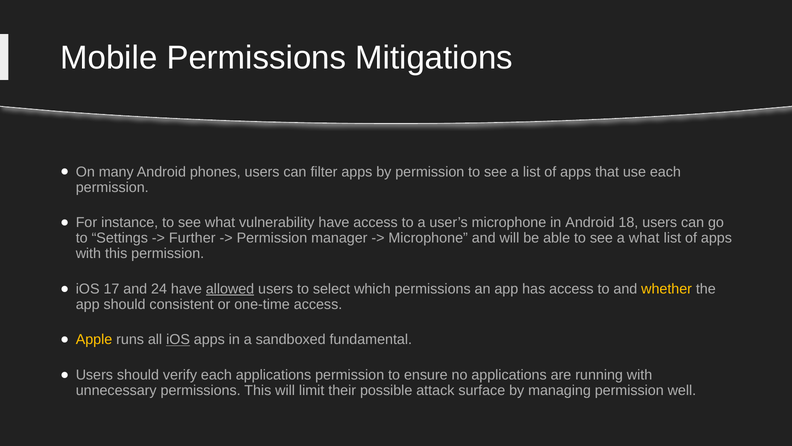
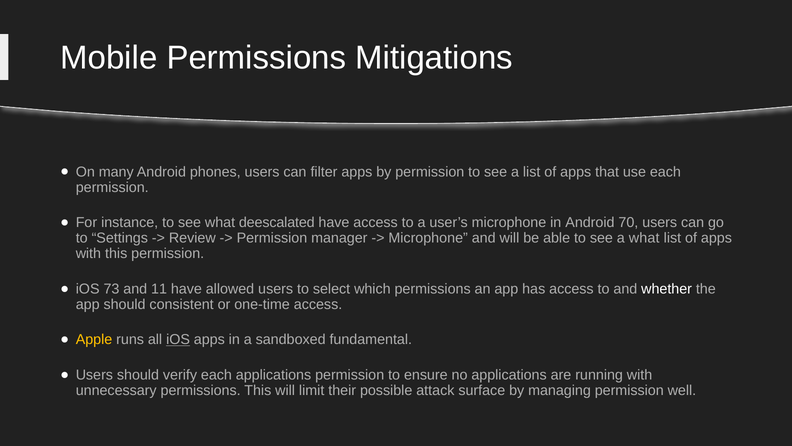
vulnerability: vulnerability -> deescalated
18: 18 -> 70
Further: Further -> Review
17: 17 -> 73
24: 24 -> 11
allowed underline: present -> none
whether colour: yellow -> white
